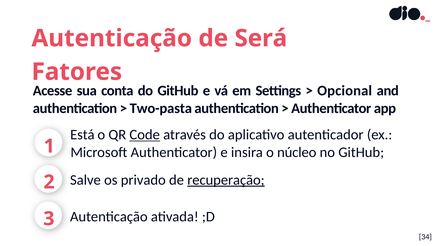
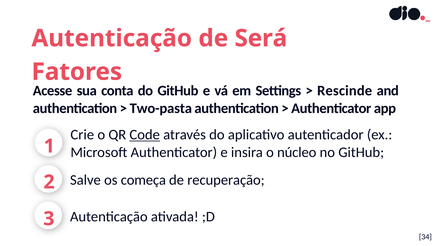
Opcional: Opcional -> Rescinde
Está: Está -> Crie
privado: privado -> começa
recuperação underline: present -> none
